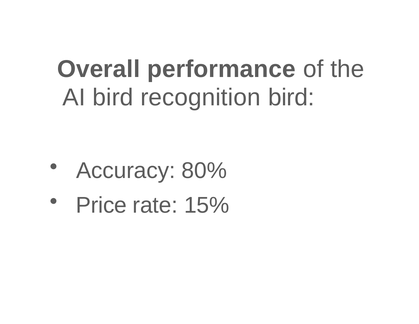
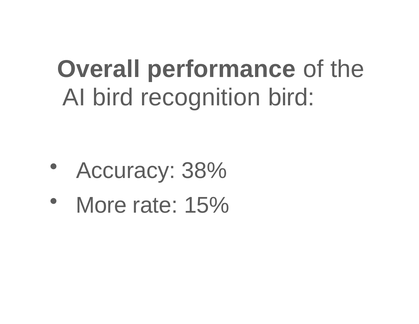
80%: 80% -> 38%
Price: Price -> More
